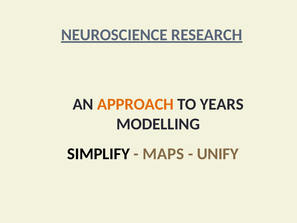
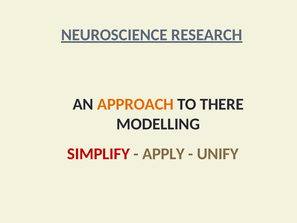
YEARS: YEARS -> THERE
SIMPLIFY colour: black -> red
MAPS: MAPS -> APPLY
